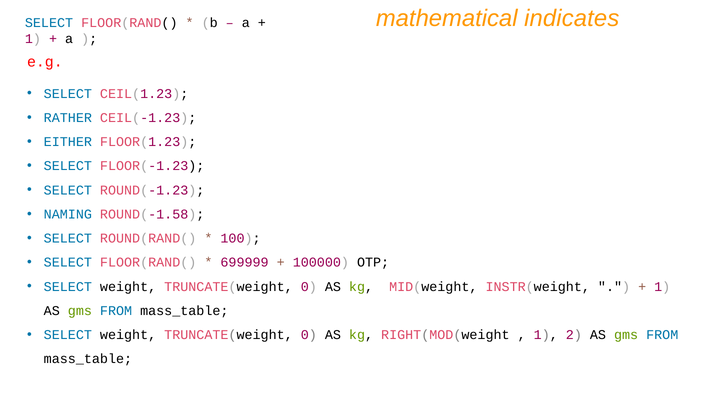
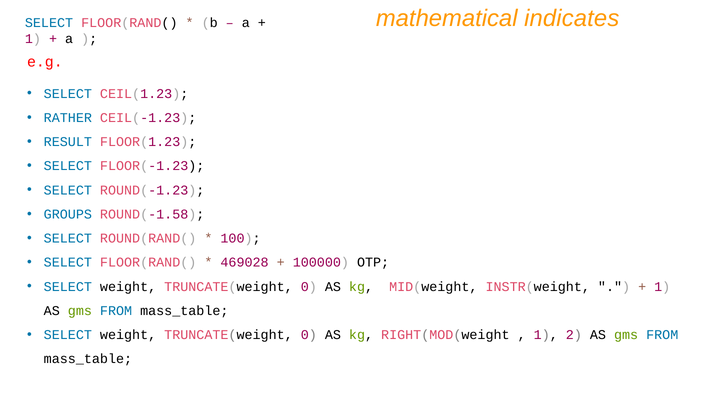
EITHER: EITHER -> RESULT
NAMING: NAMING -> GROUPS
699999: 699999 -> 469028
